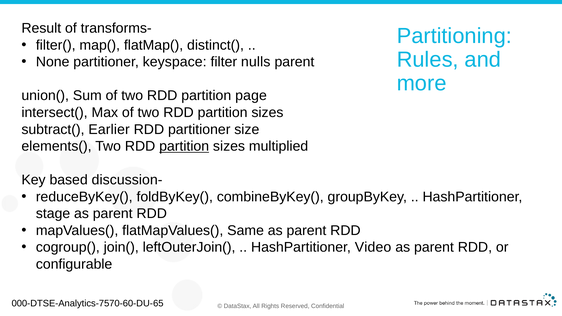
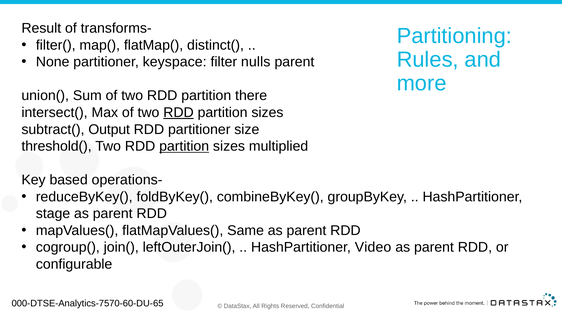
page: page -> there
RDD at (179, 113) underline: none -> present
Earlier: Earlier -> Output
elements(: elements( -> threshold(
discussion-: discussion- -> operations-
